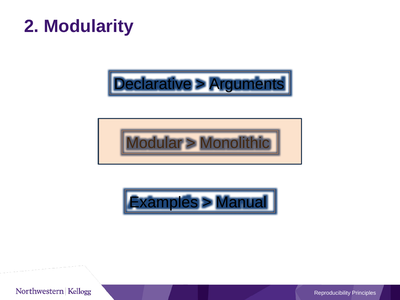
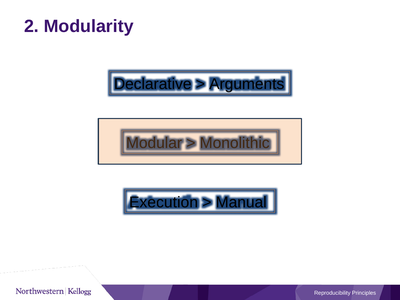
Examples: Examples -> Execution
